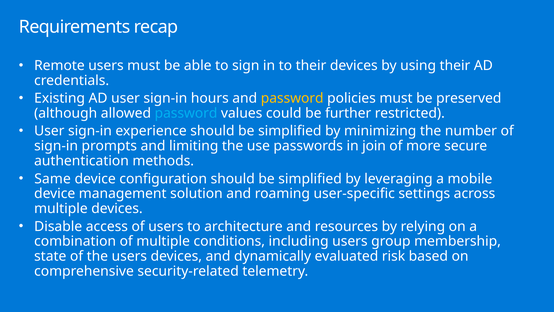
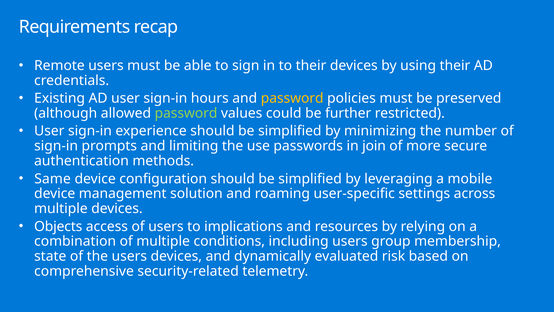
password at (186, 113) colour: light blue -> light green
Disable: Disable -> Objects
architecture: architecture -> implications
